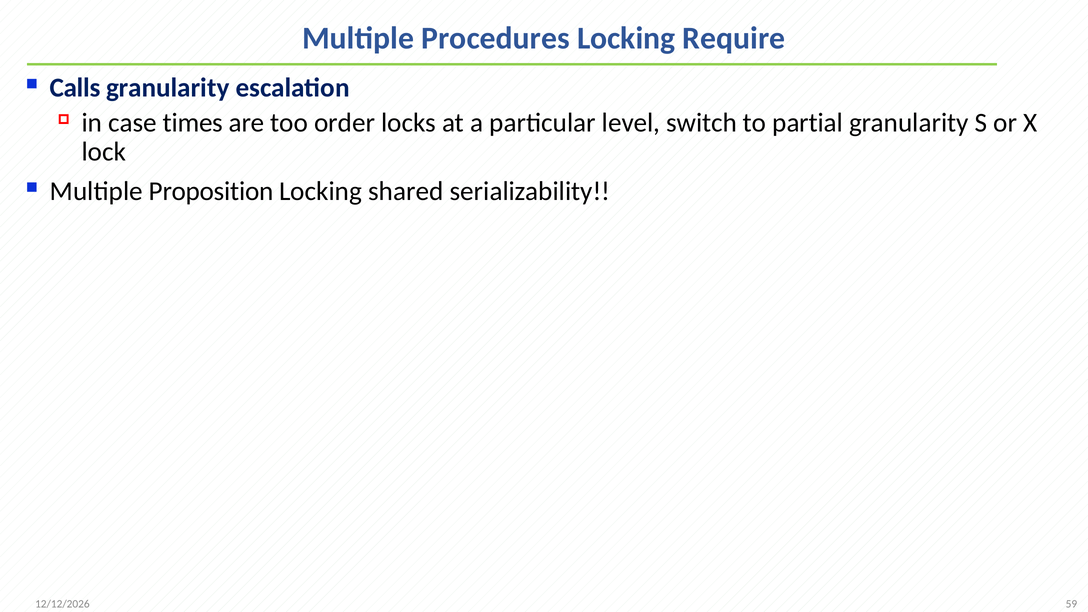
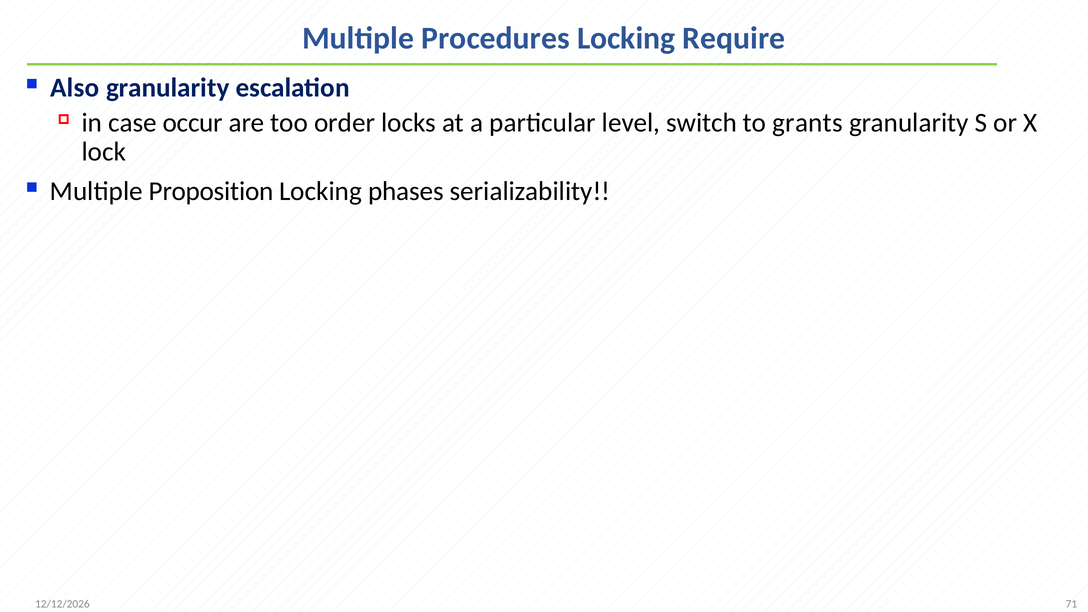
Calls: Calls -> Also
times: times -> occur
partial: partial -> grants
shared: shared -> phases
59: 59 -> 71
